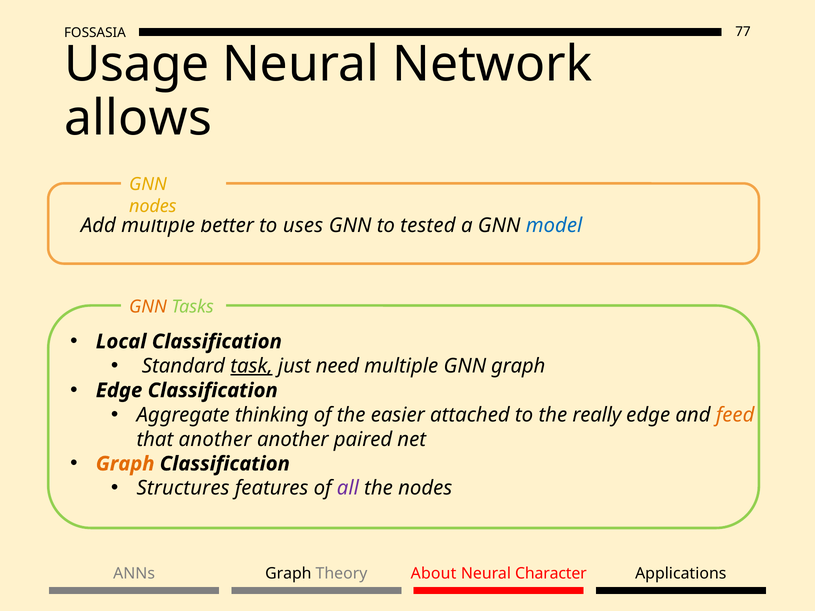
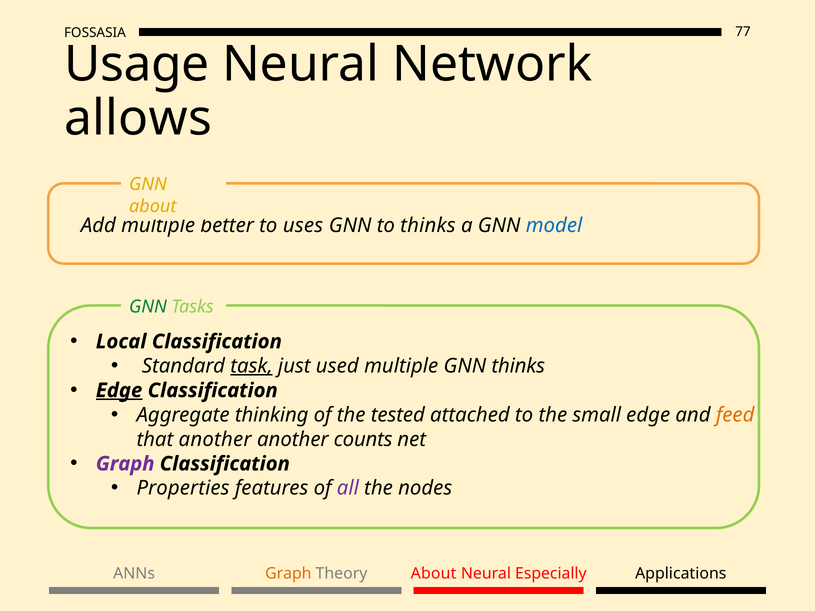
nodes at (153, 206): nodes -> about
to tested: tested -> thinks
GNN at (148, 307) colour: orange -> green
need: need -> used
GNN graph: graph -> thinks
Edge at (119, 391) underline: none -> present
easier: easier -> tested
really: really -> small
paired: paired -> counts
Graph at (125, 464) colour: orange -> purple
Structures: Structures -> Properties
Graph at (288, 574) colour: black -> orange
Character: Character -> Especially
